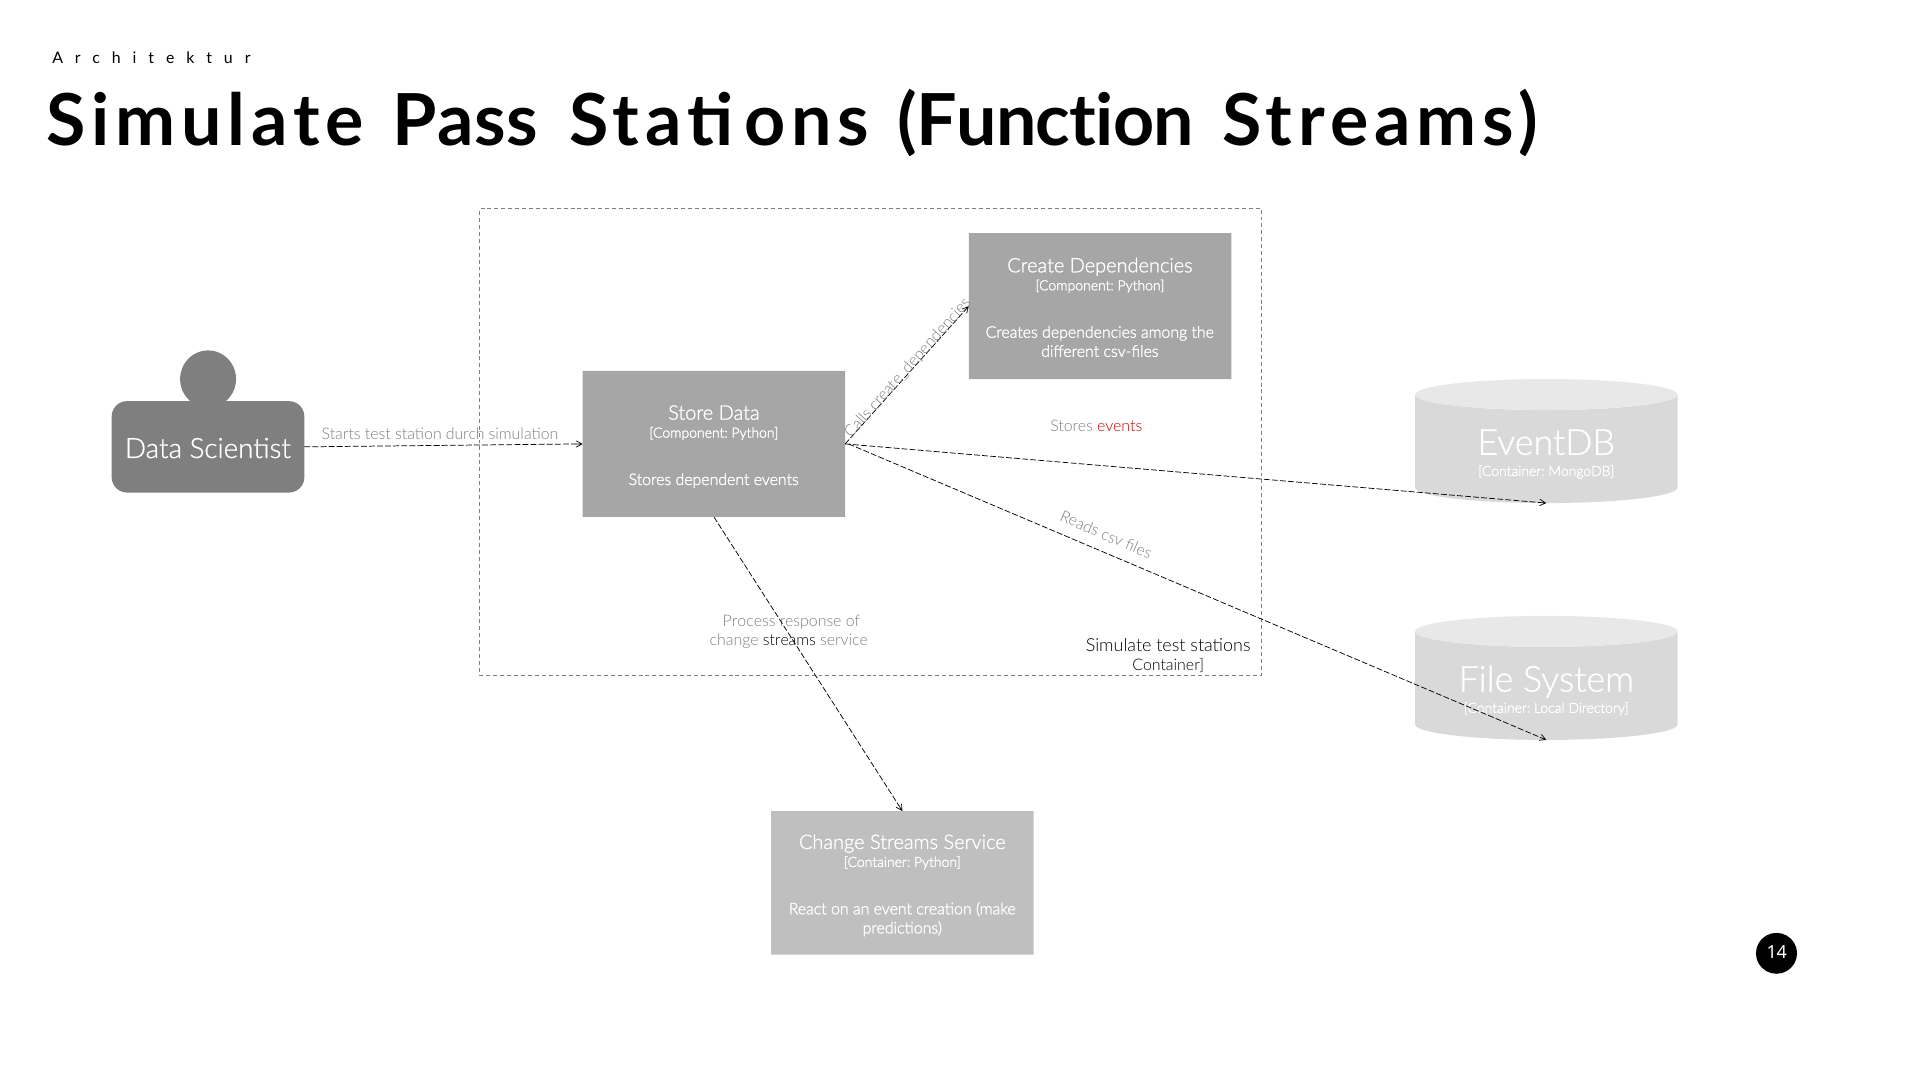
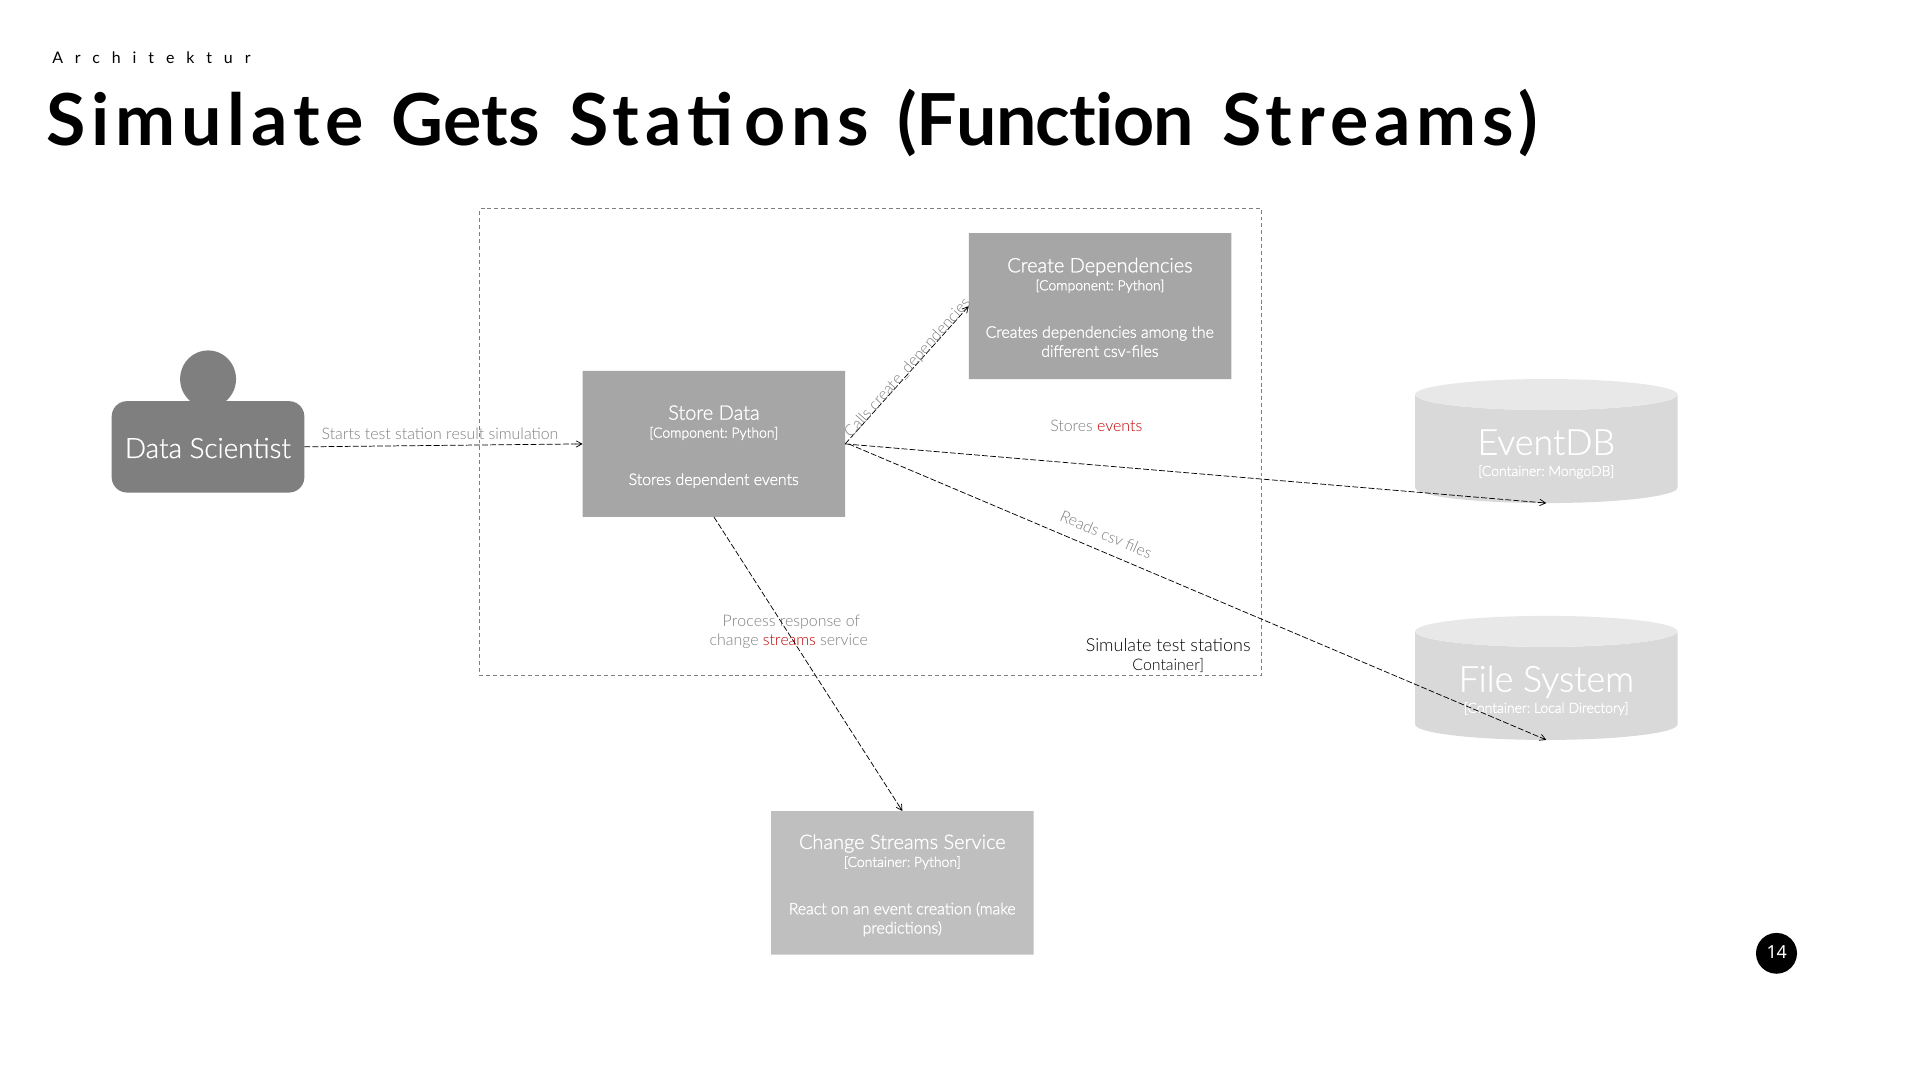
Pass: Pass -> Gets
durch: durch -> result
streams at (789, 640) colour: black -> red
